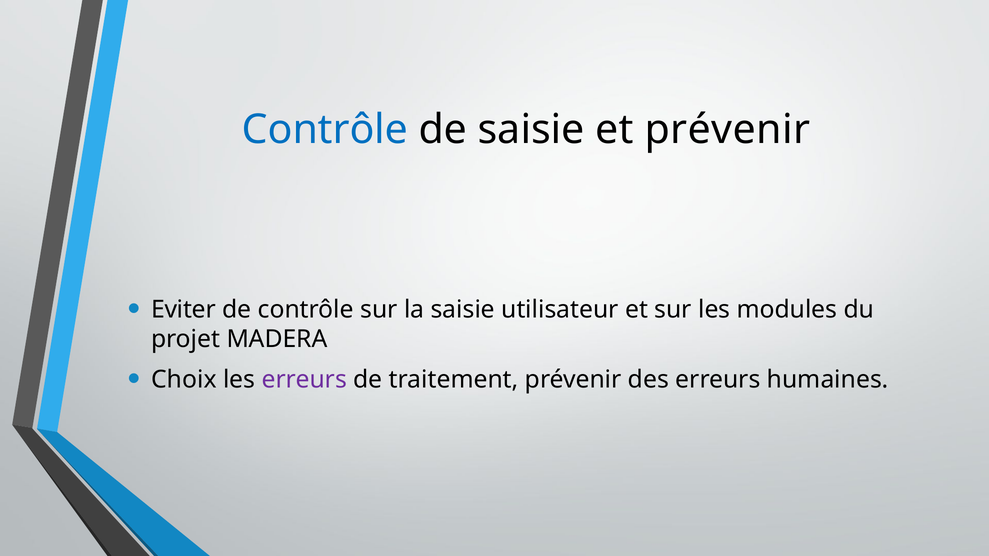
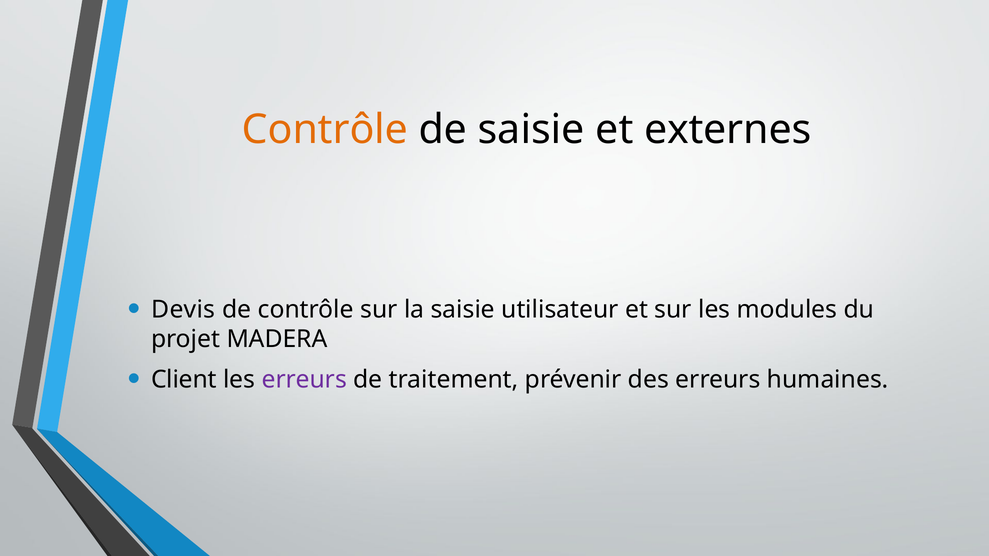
Contrôle at (325, 130) colour: blue -> orange
et prévenir: prévenir -> externes
Eviter: Eviter -> Devis
Choix: Choix -> Client
